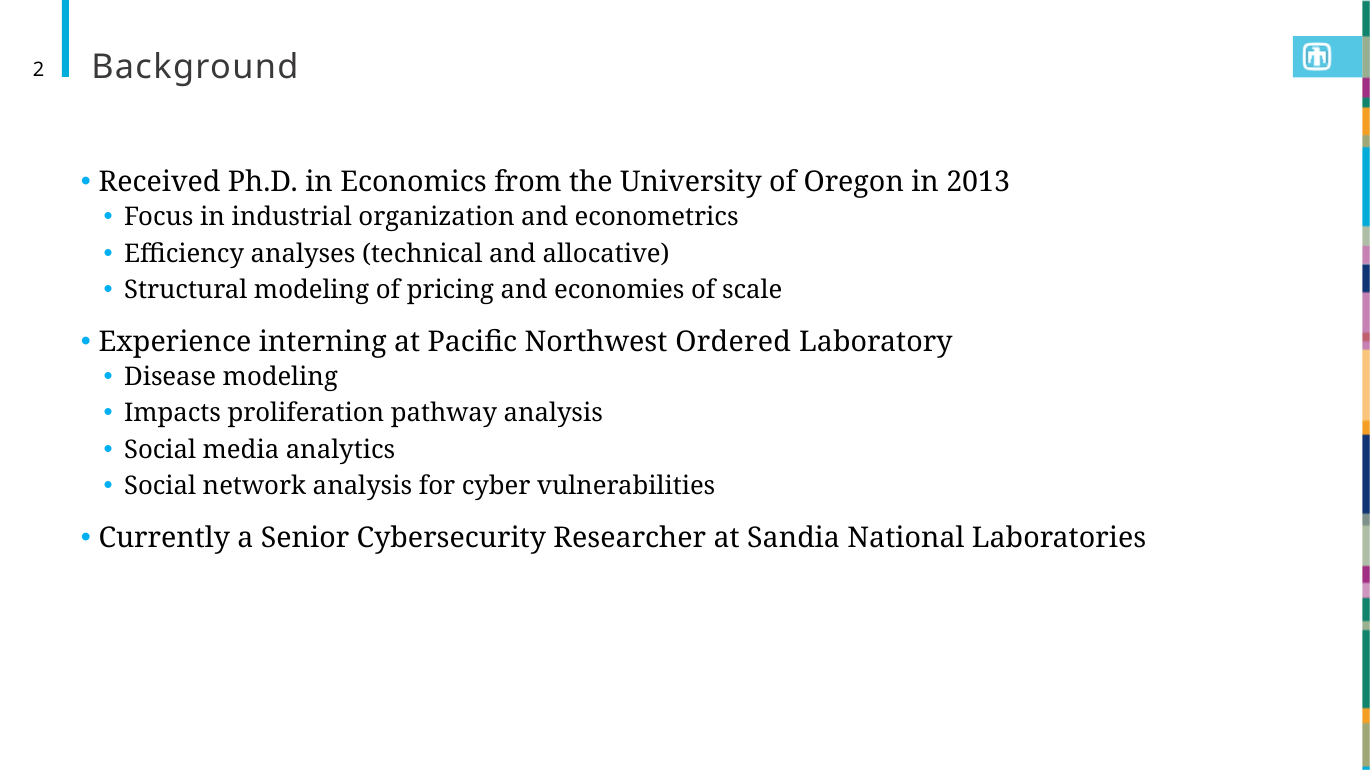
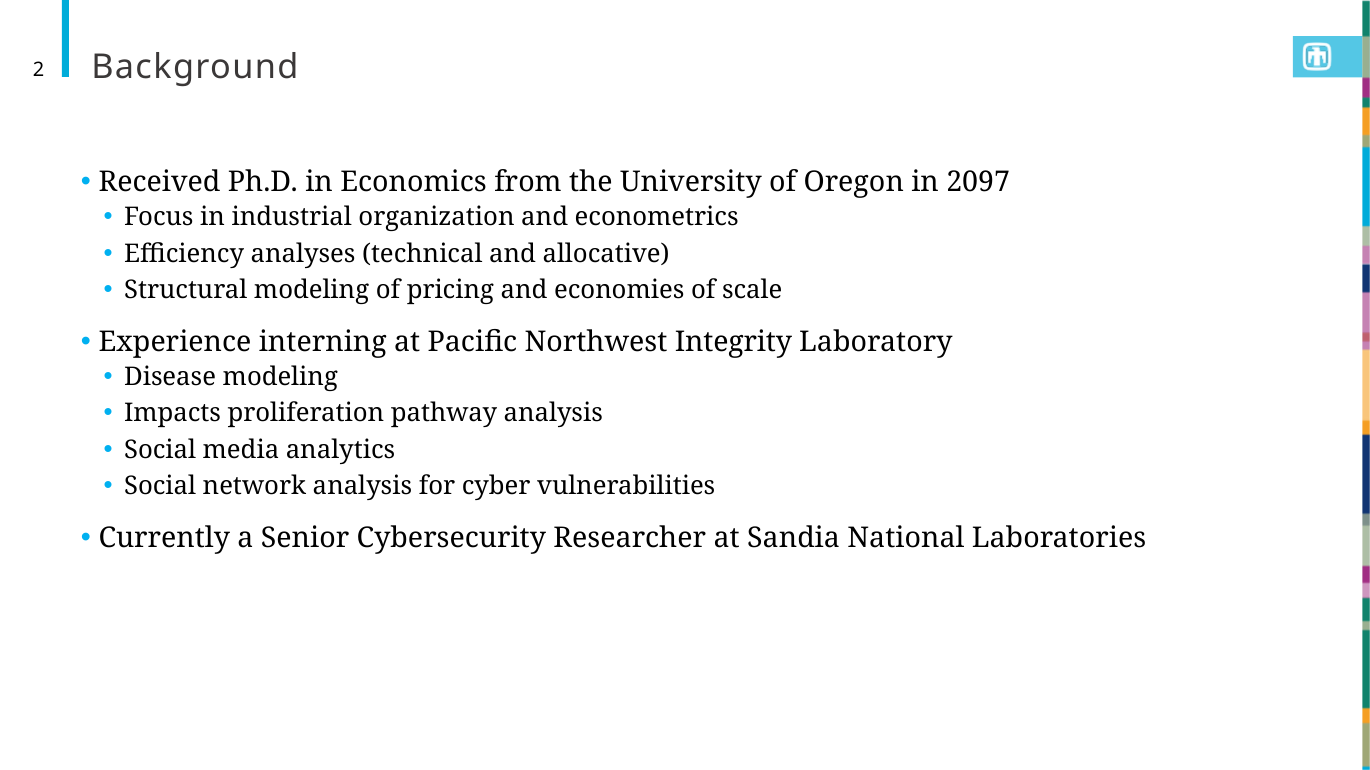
2013: 2013 -> 2097
Ordered: Ordered -> Integrity
